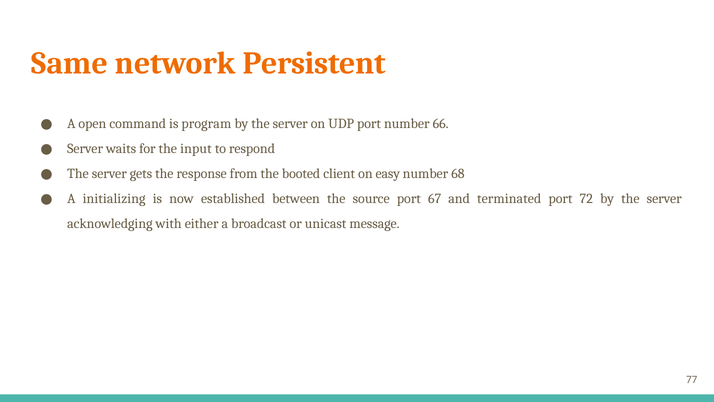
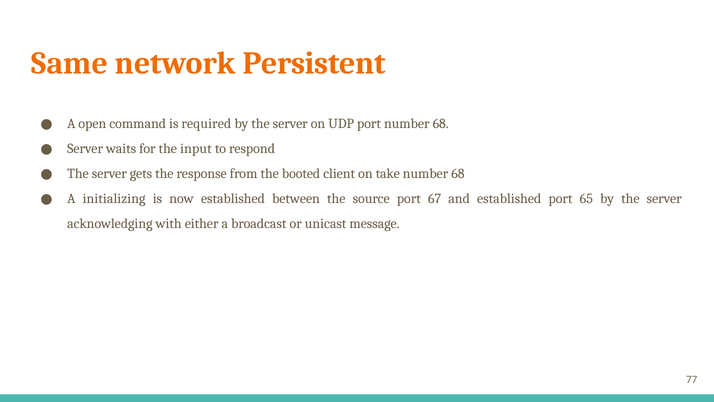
program: program -> required
port number 66: 66 -> 68
easy: easy -> take
and terminated: terminated -> established
72: 72 -> 65
